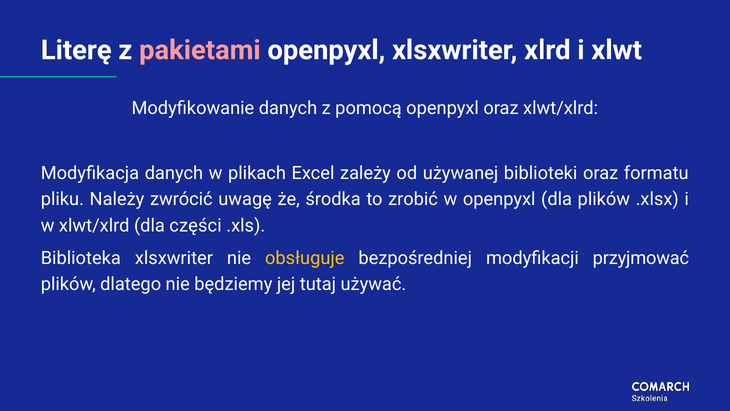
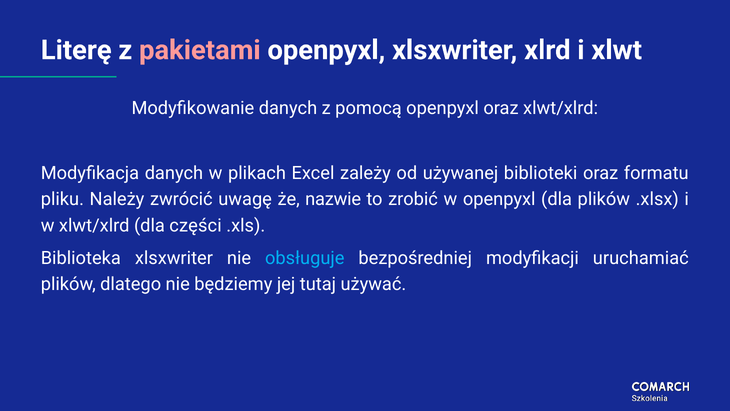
środka: środka -> nazwie
obsługuje colour: yellow -> light blue
przyjmować: przyjmować -> uruchamiać
